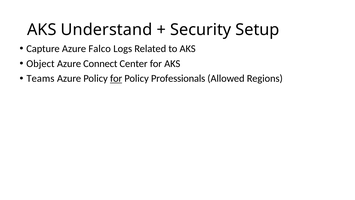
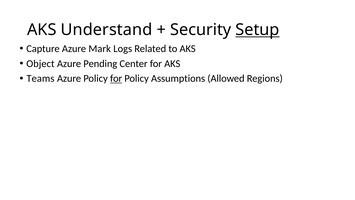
Setup underline: none -> present
Falco: Falco -> Mark
Connect: Connect -> Pending
Professionals: Professionals -> Assumptions
